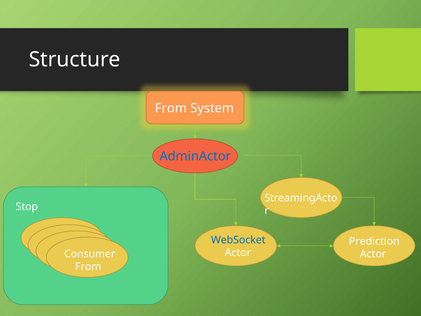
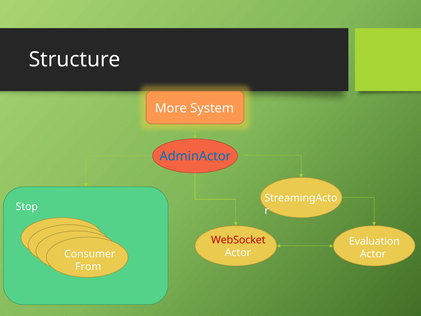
From at (171, 108): From -> More
WebSocket colour: blue -> red
Prediction: Prediction -> Evaluation
